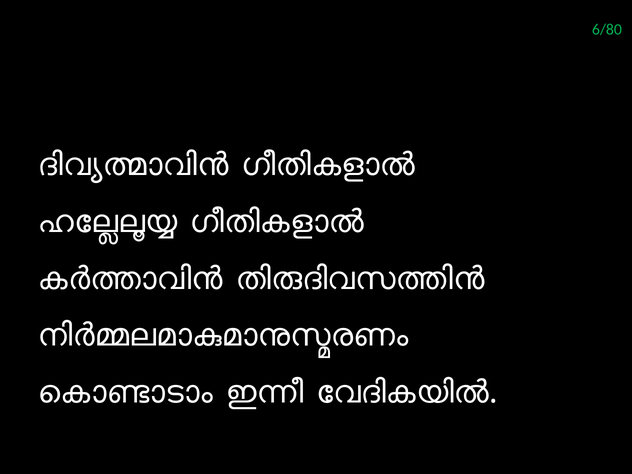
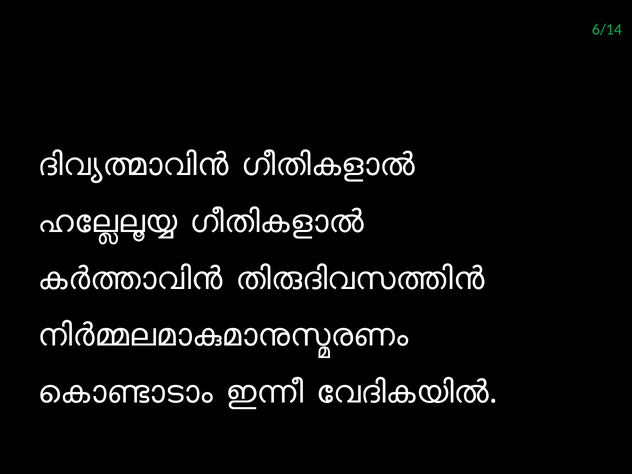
6/80: 6/80 -> 6/14
